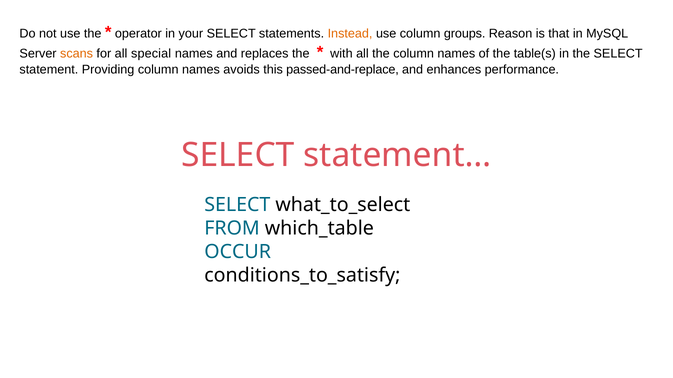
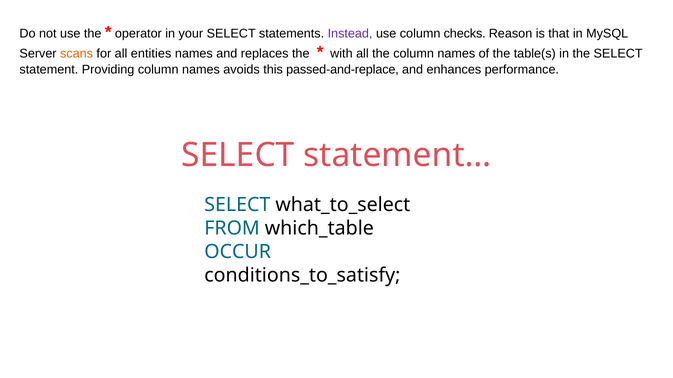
Instead colour: orange -> purple
groups: groups -> checks
special: special -> entities
